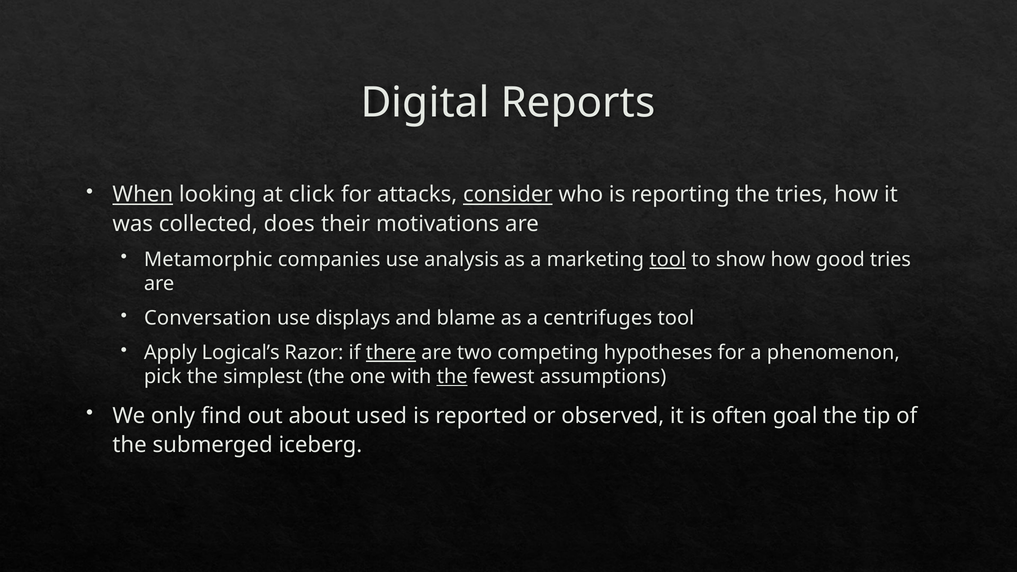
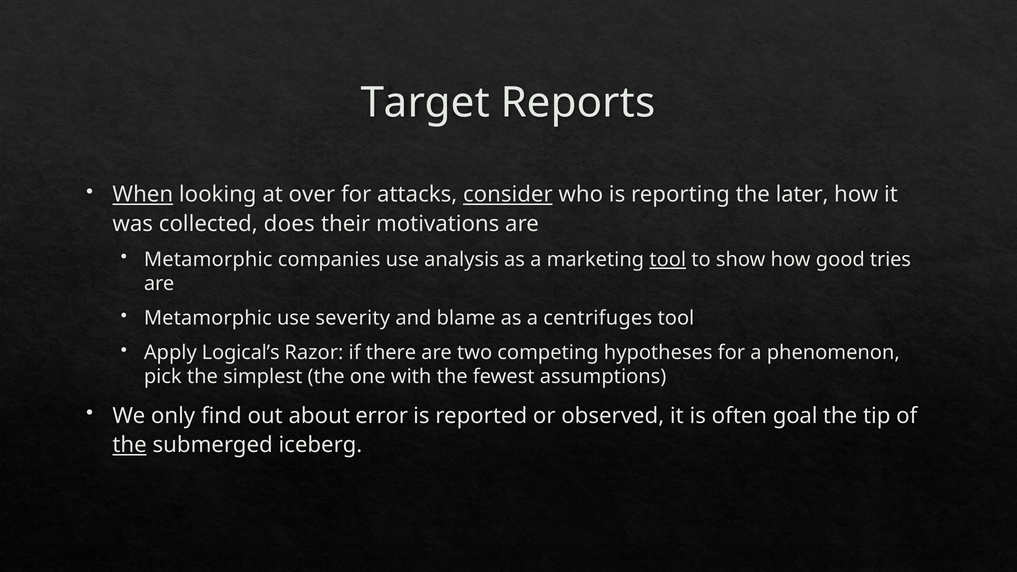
Digital: Digital -> Target
click: click -> over
the tries: tries -> later
Conversation at (208, 318): Conversation -> Metamorphic
displays: displays -> severity
there underline: present -> none
the at (452, 377) underline: present -> none
used: used -> error
the at (130, 445) underline: none -> present
